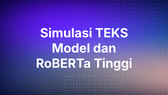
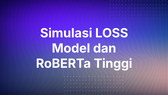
TEKS: TEKS -> LOSS
